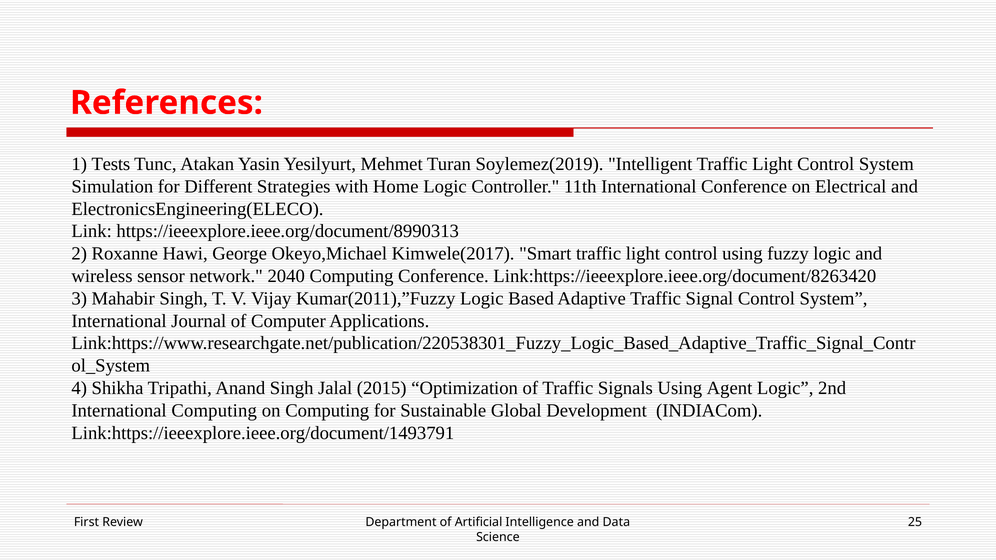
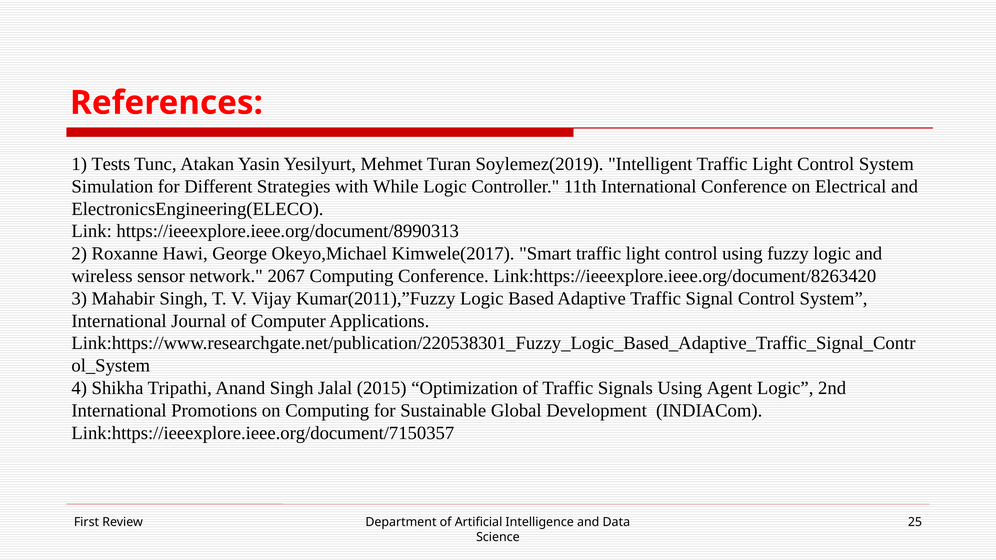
Home: Home -> While
2040: 2040 -> 2067
International Computing: Computing -> Promotions
Link:https://ieeexplore.ieee.org/document/1493791: Link:https://ieeexplore.ieee.org/document/1493791 -> Link:https://ieeexplore.ieee.org/document/7150357
